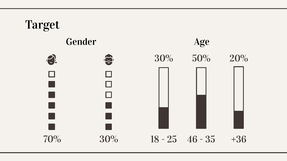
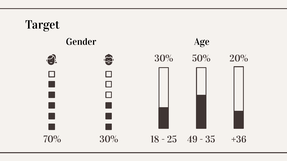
46: 46 -> 49
